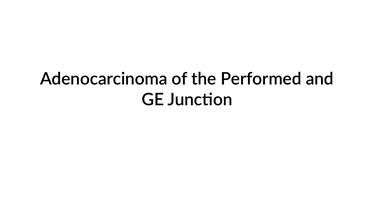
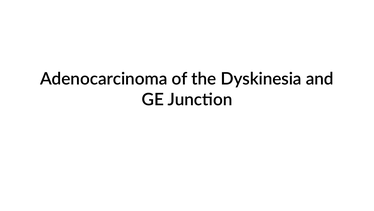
Performed: Performed -> Dyskinesia
